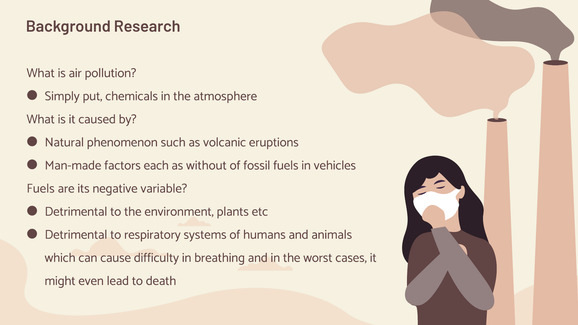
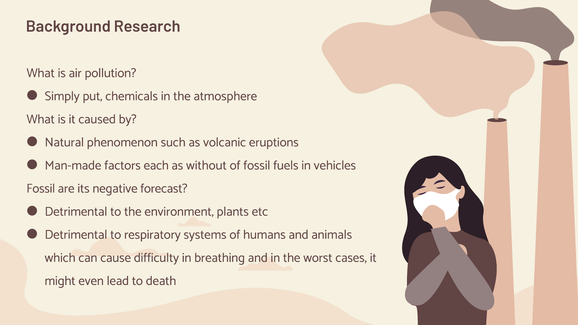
Fuels at (41, 188): Fuels -> Fossil
variable: variable -> forecast
